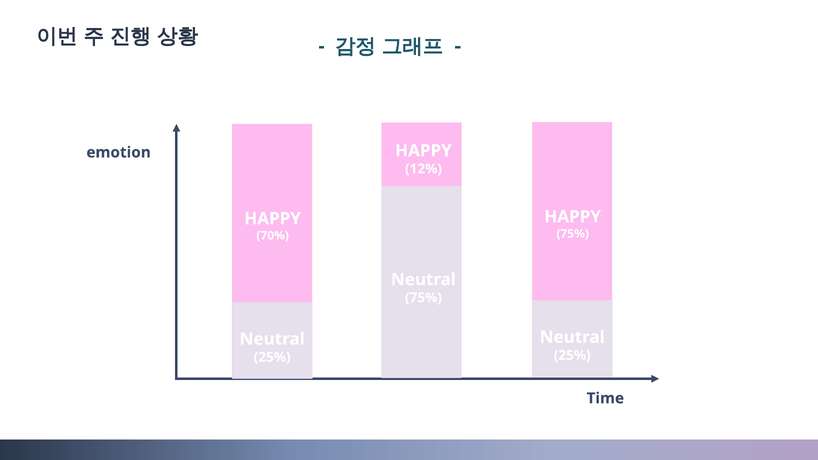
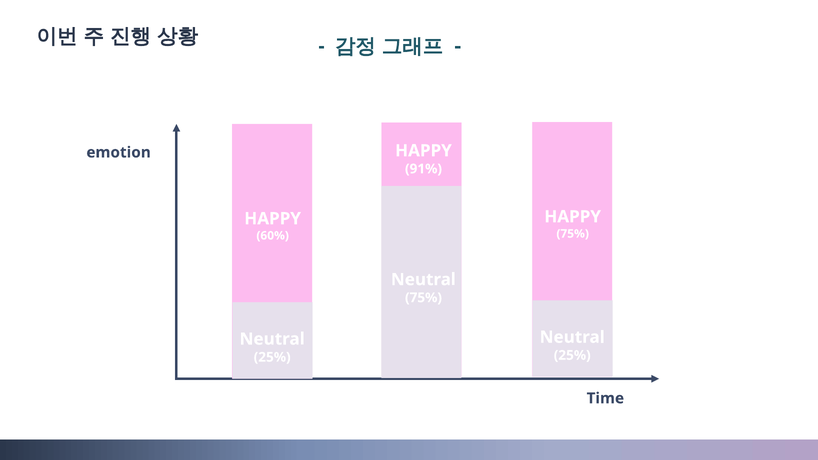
12%: 12% -> 91%
70%: 70% -> 60%
